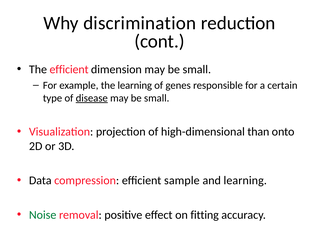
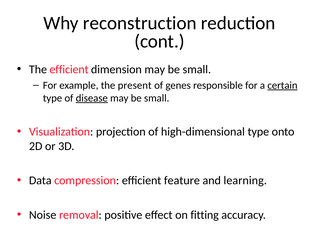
discrimination: discrimination -> reconstruction
the learning: learning -> present
certain underline: none -> present
high-dimensional than: than -> type
sample: sample -> feature
Noise colour: green -> black
